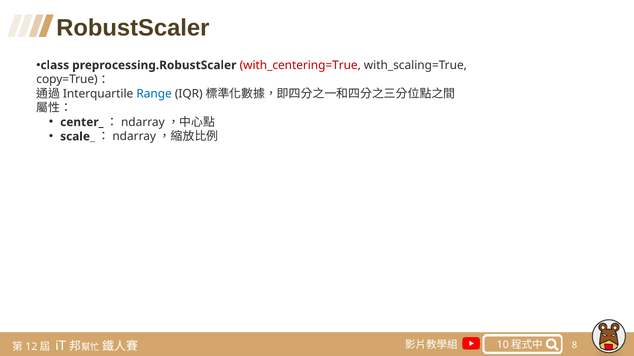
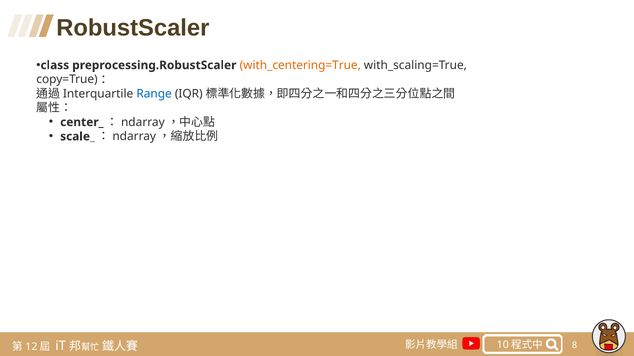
with_centering=True colour: red -> orange
